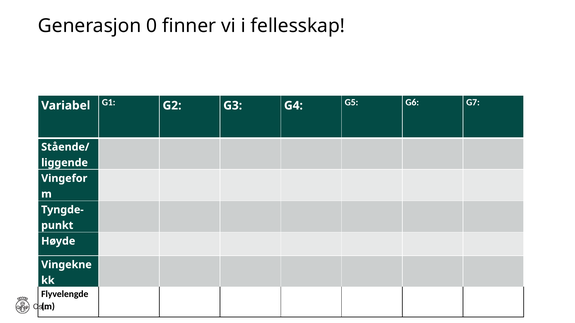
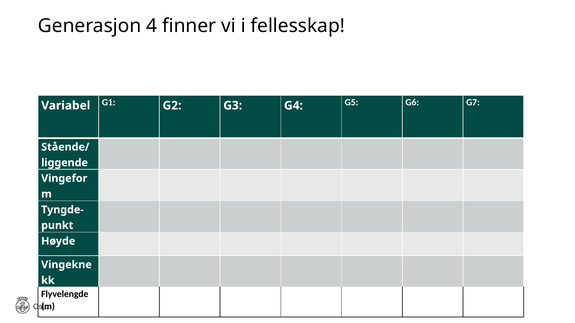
0: 0 -> 4
